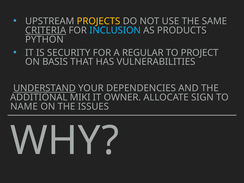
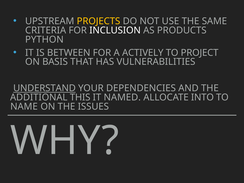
CRITERIA underline: present -> none
INCLUSION colour: light blue -> white
SECURITY: SECURITY -> BETWEEN
REGULAR: REGULAR -> ACTIVELY
MIKI: MIKI -> THIS
OWNER: OWNER -> NAMED
SIGN: SIGN -> INTO
